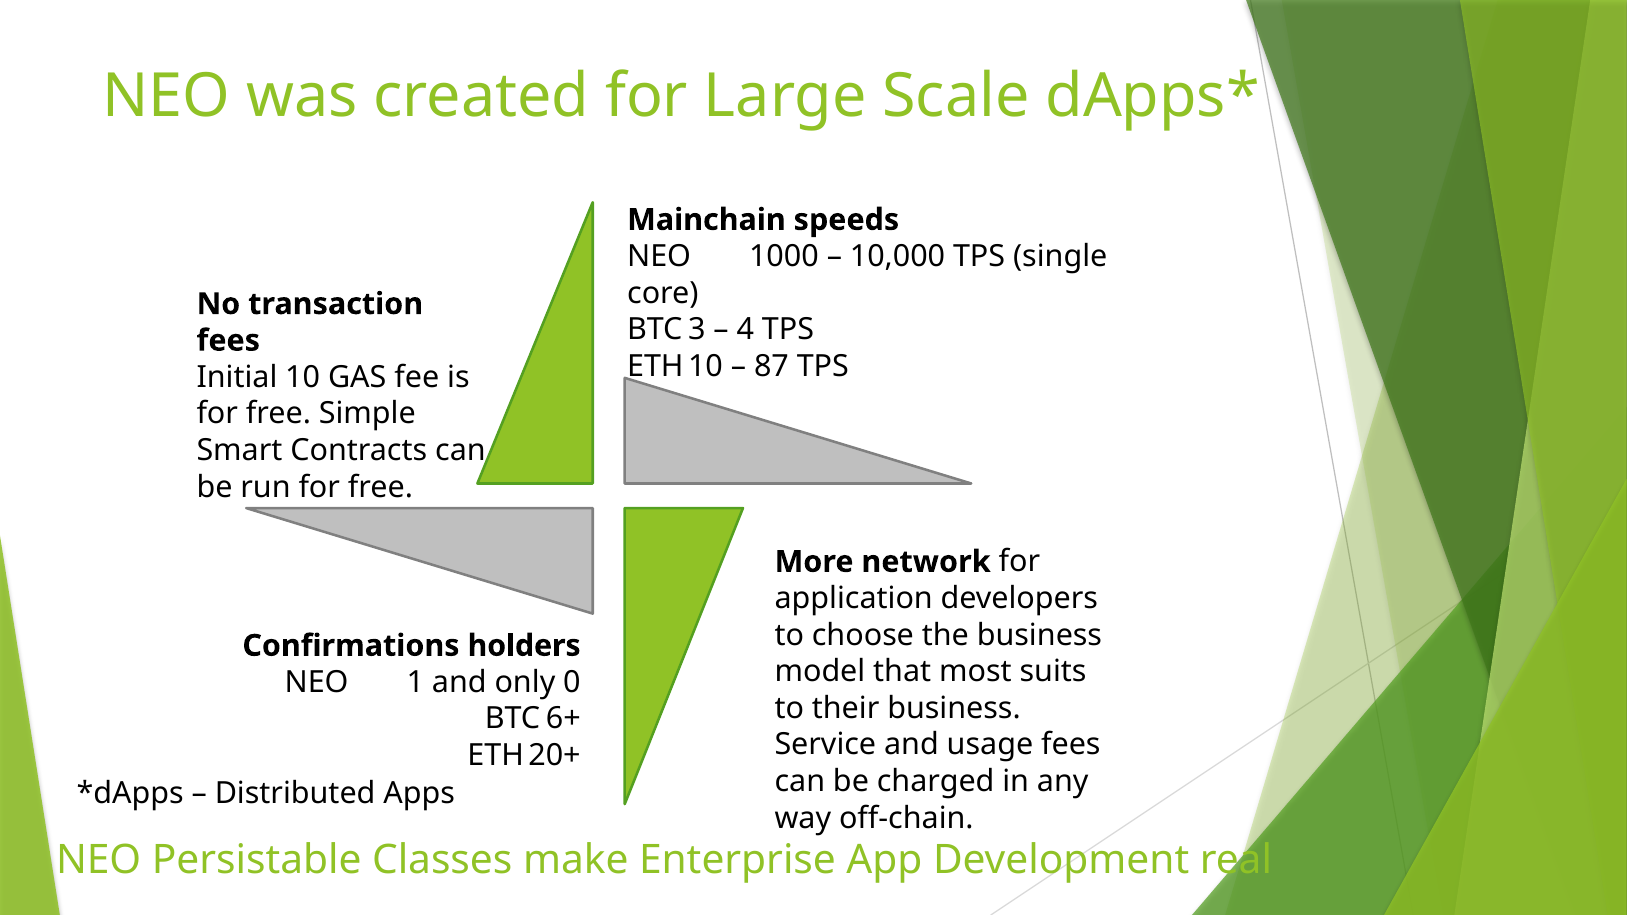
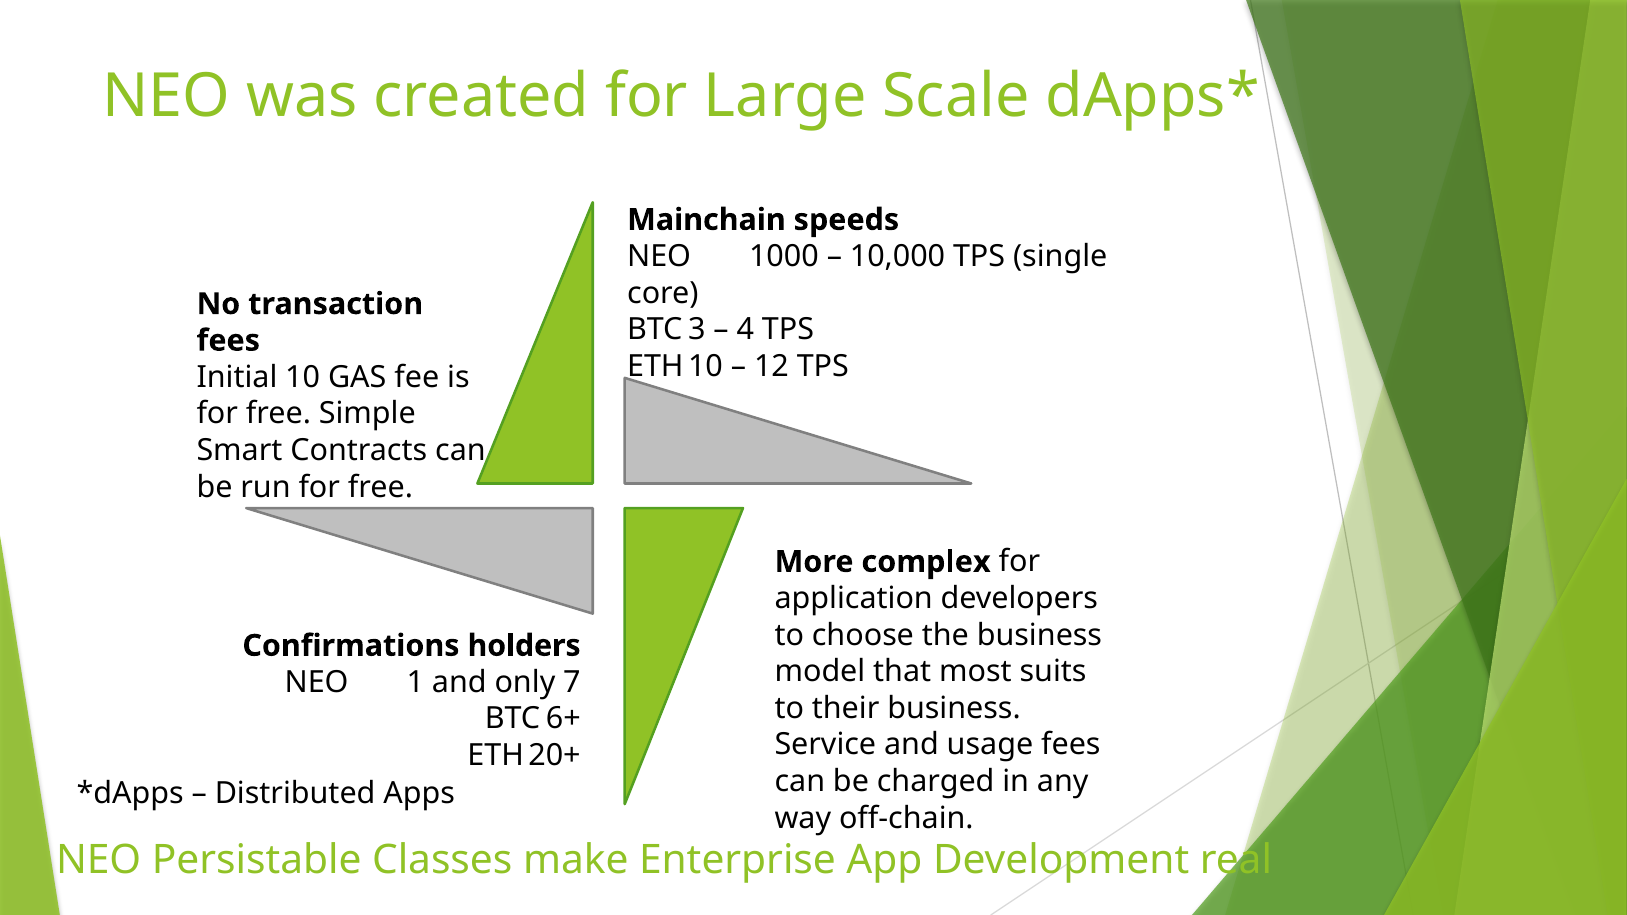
87: 87 -> 12
network: network -> complex
0: 0 -> 7
